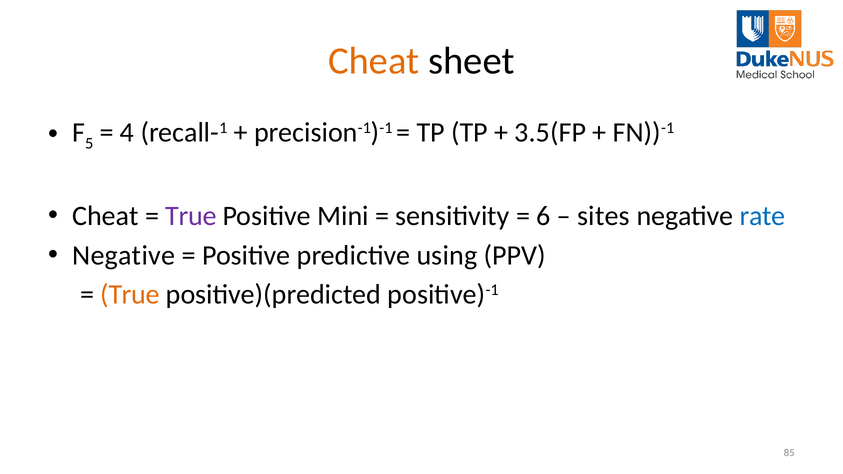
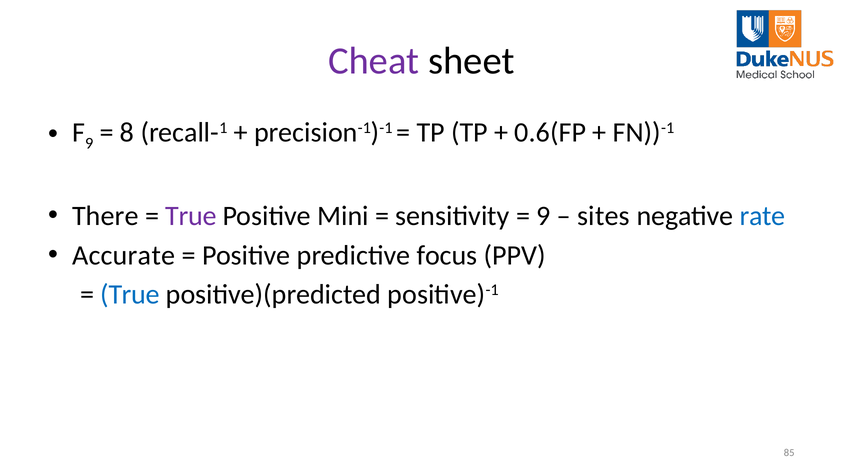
Cheat at (374, 61) colour: orange -> purple
5 at (89, 144): 5 -> 9
4: 4 -> 8
3.5(FP: 3.5(FP -> 0.6(FP
Cheat at (106, 216): Cheat -> There
6 at (543, 216): 6 -> 9
Negative at (124, 255): Negative -> Accurate
using: using -> focus
True at (130, 295) colour: orange -> blue
